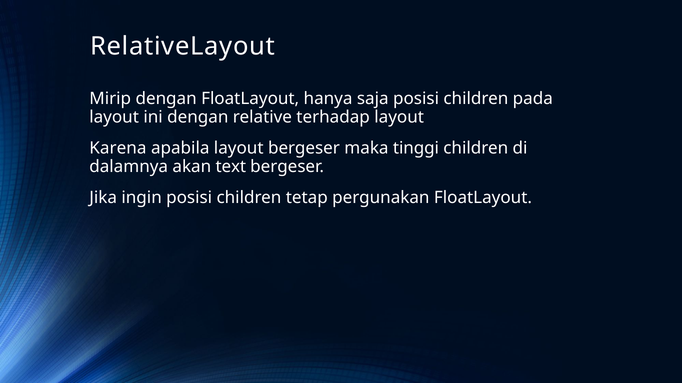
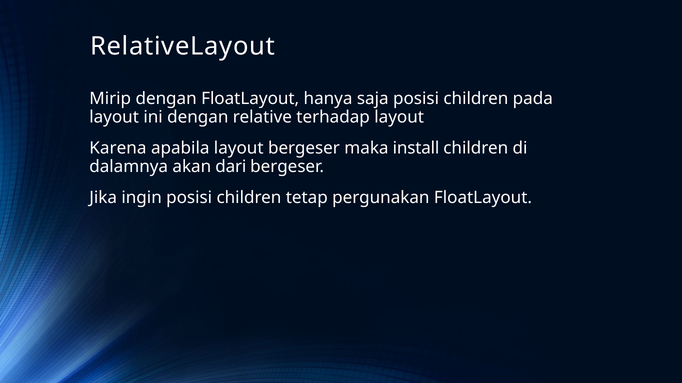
tinggi: tinggi -> install
text: text -> dari
